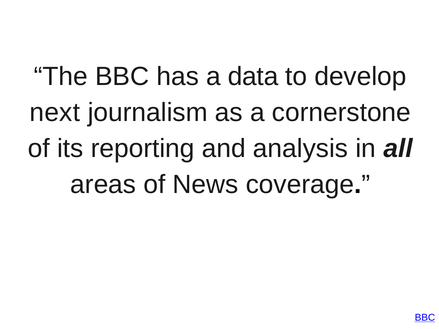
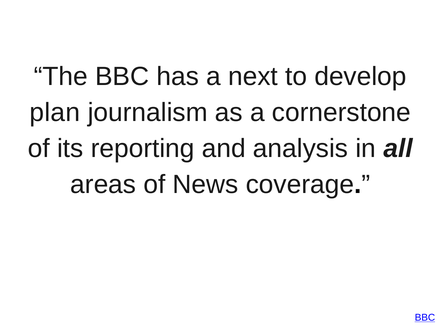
data: data -> next
next: next -> plan
